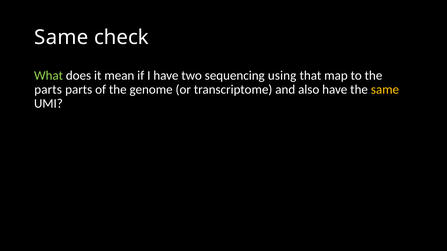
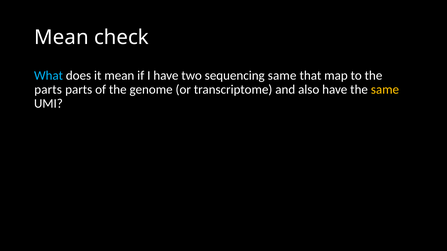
Same at (61, 38): Same -> Mean
What colour: light green -> light blue
sequencing using: using -> same
